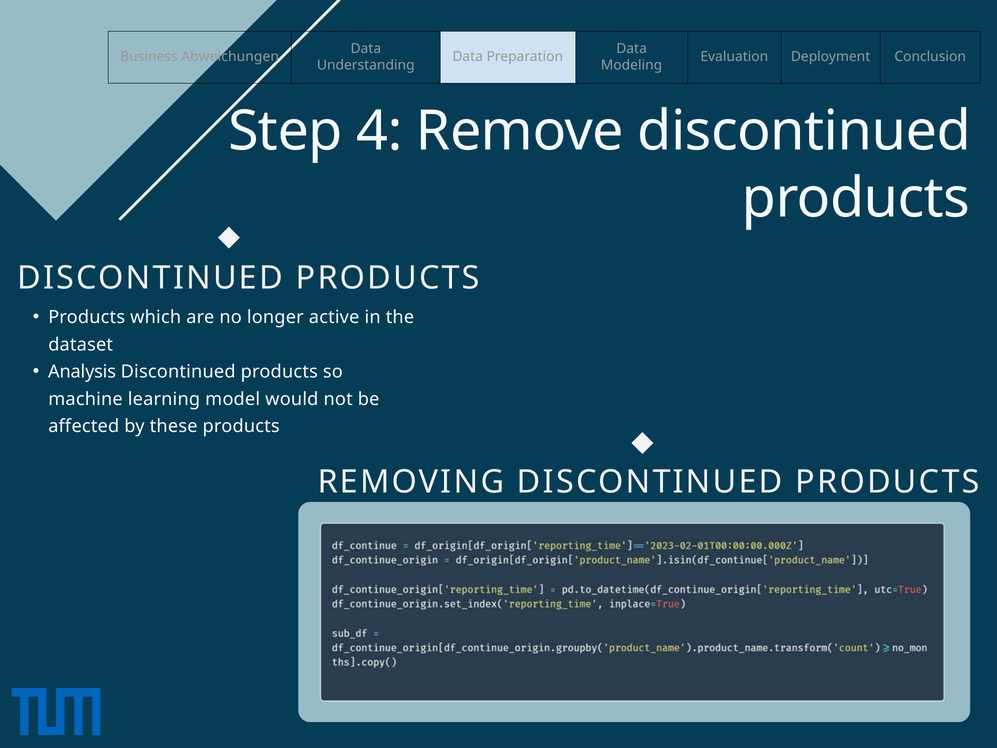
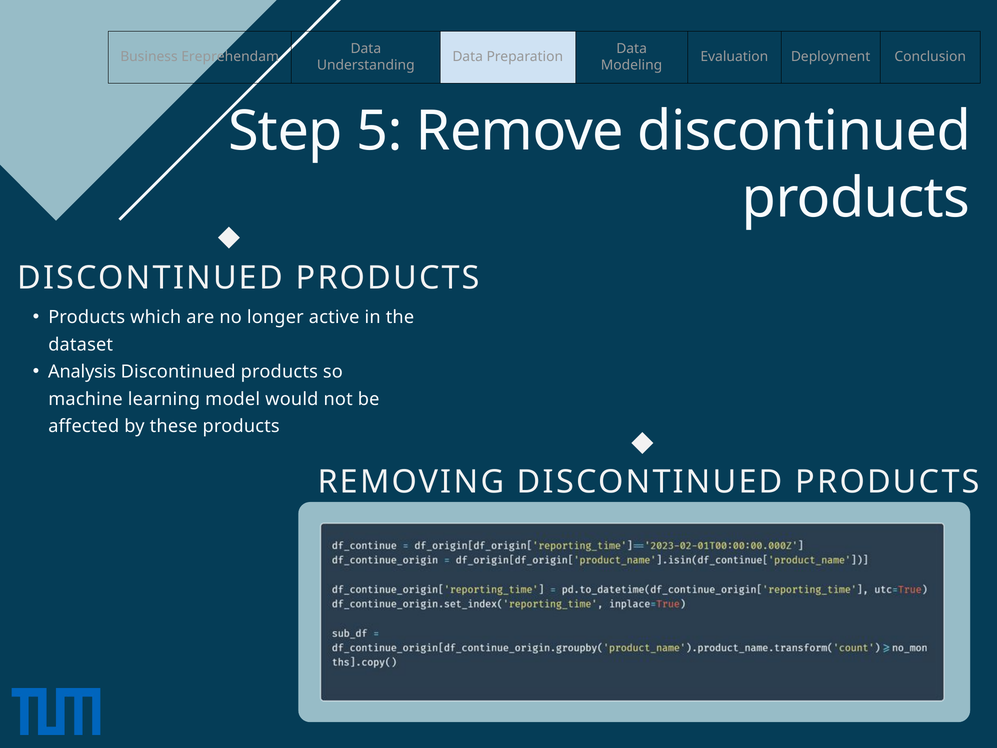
Abweichungen: Abweichungen -> Ereprehendam
4: 4 -> 5
